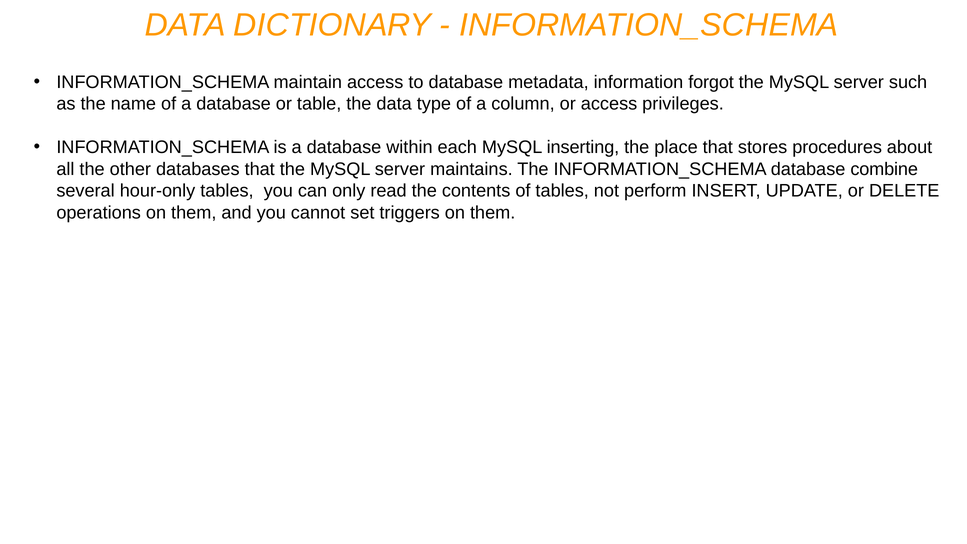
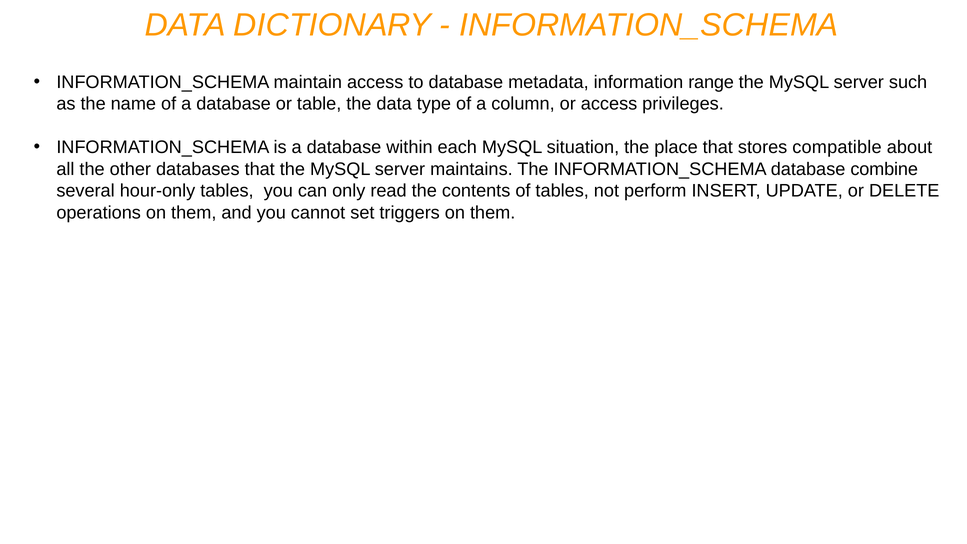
forgot: forgot -> range
inserting: inserting -> situation
procedures: procedures -> compatible
